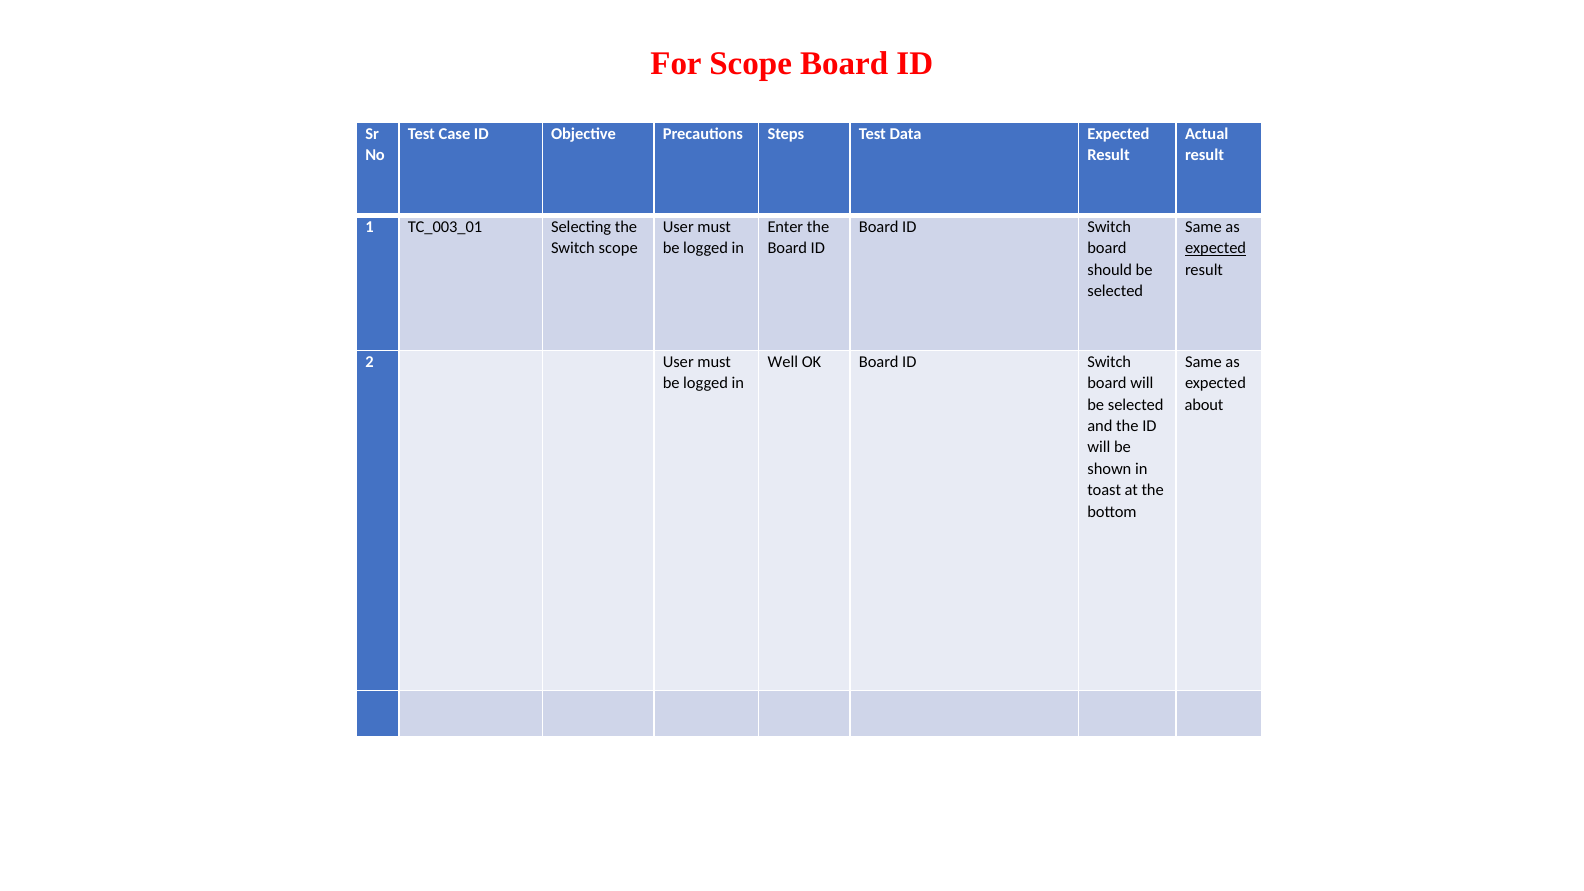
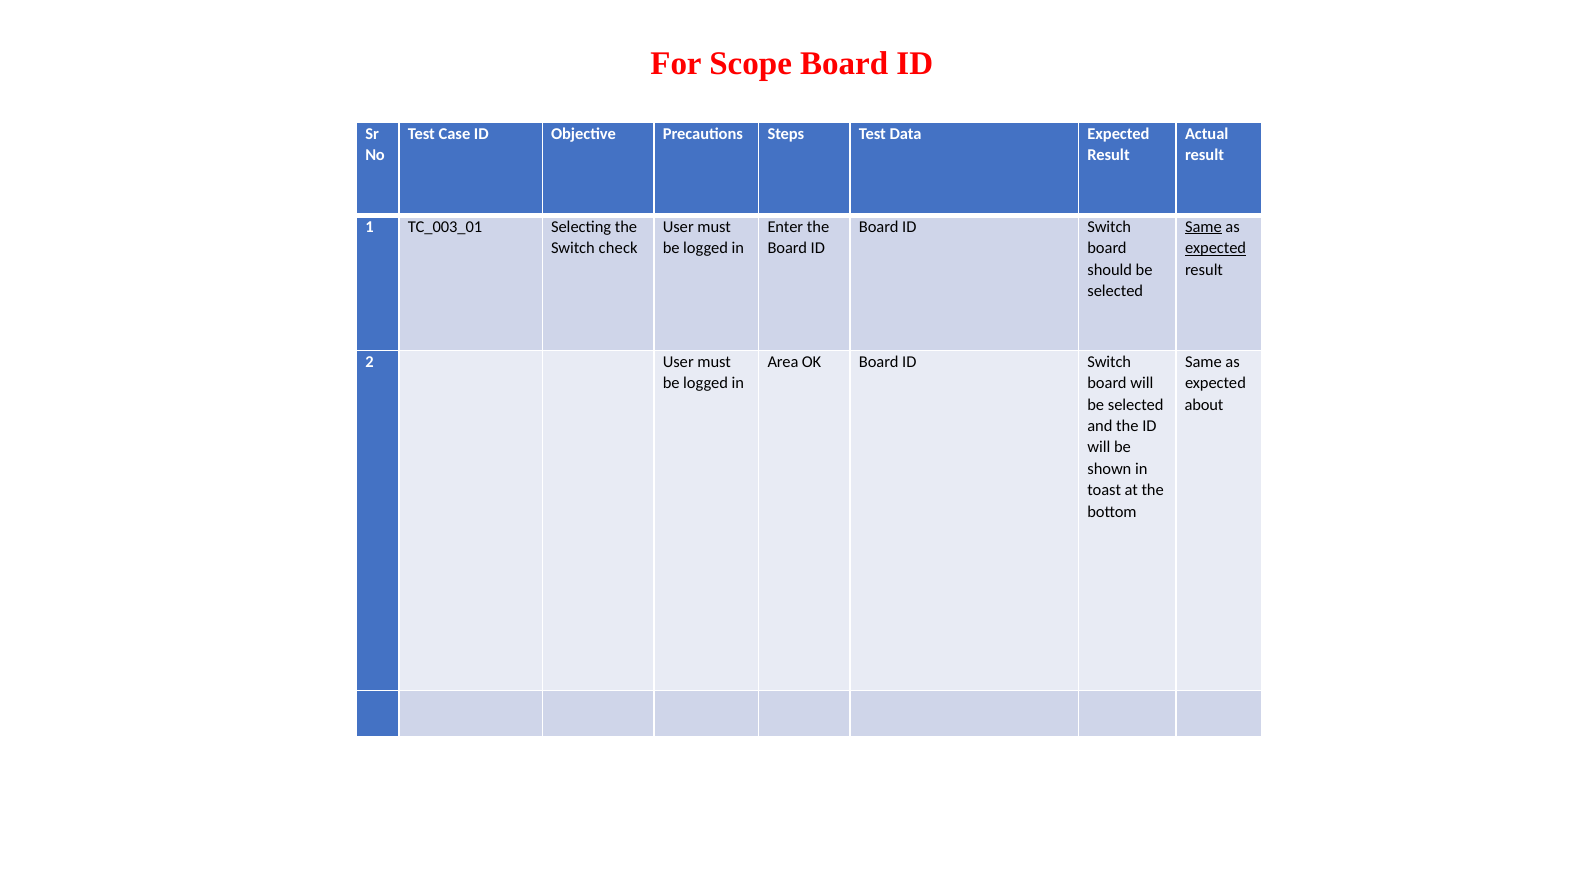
Same at (1203, 227) underline: none -> present
Switch scope: scope -> check
Well: Well -> Area
